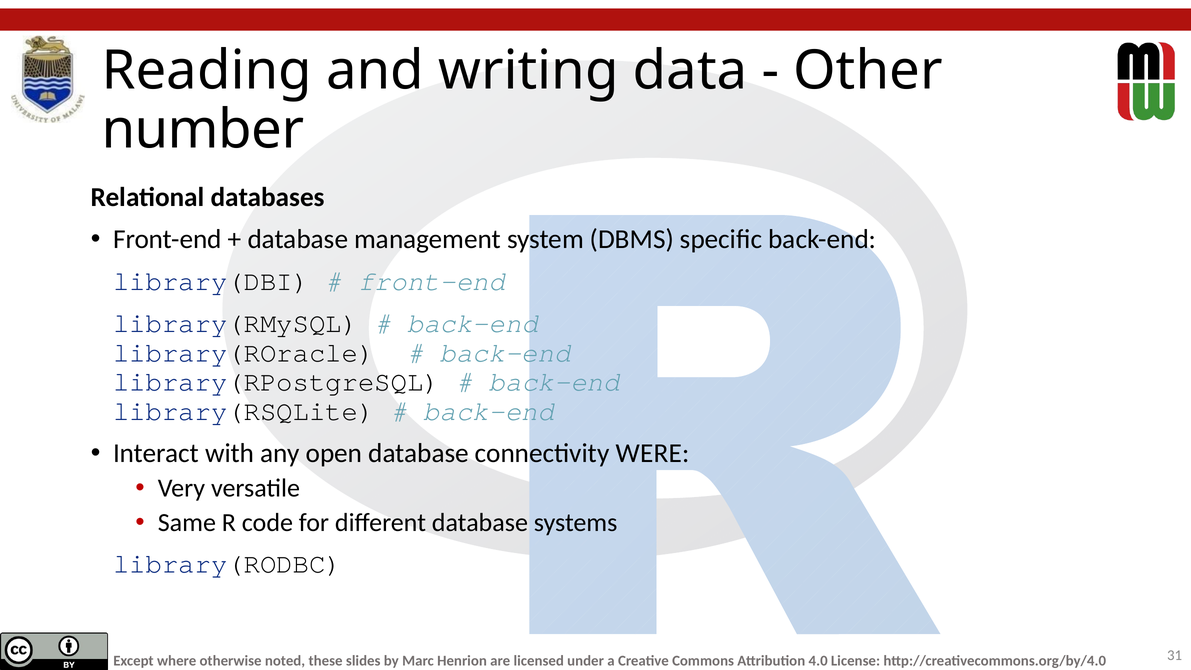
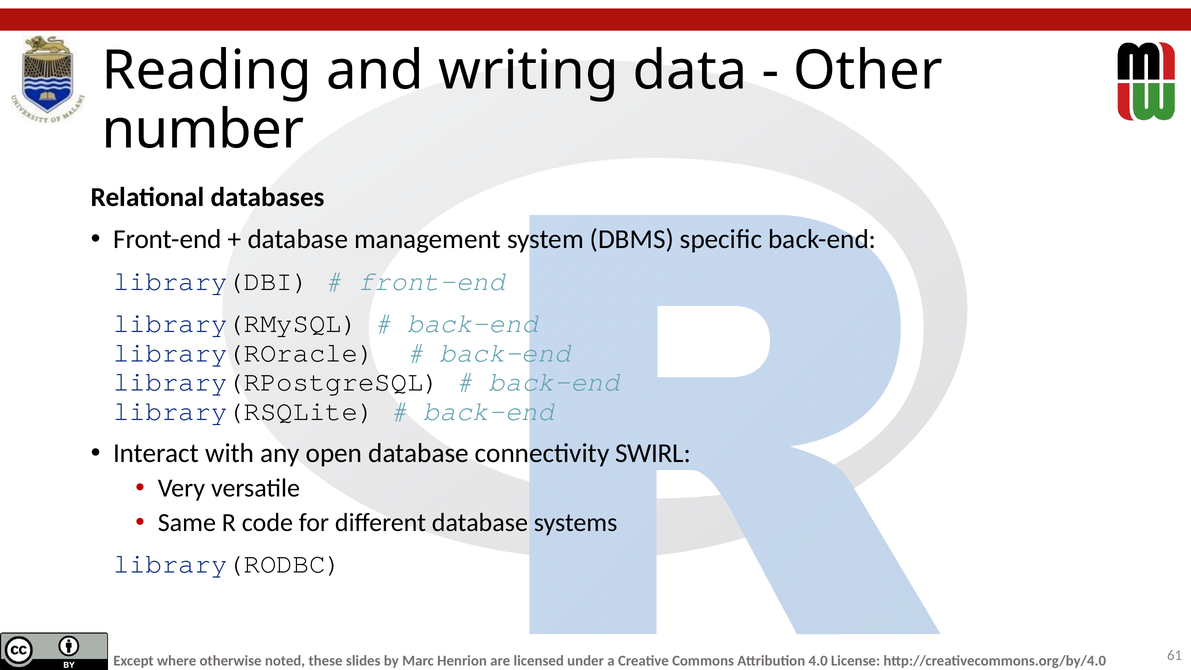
WERE: WERE -> SWIRL
31: 31 -> 61
